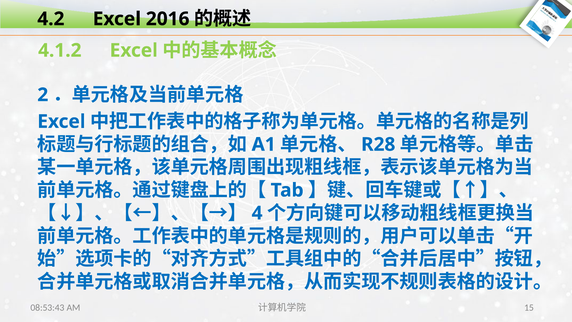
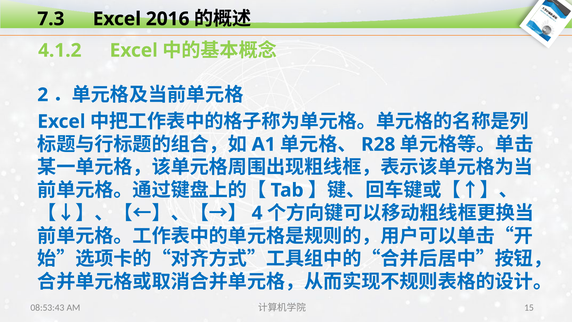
4.2: 4.2 -> 7.3
